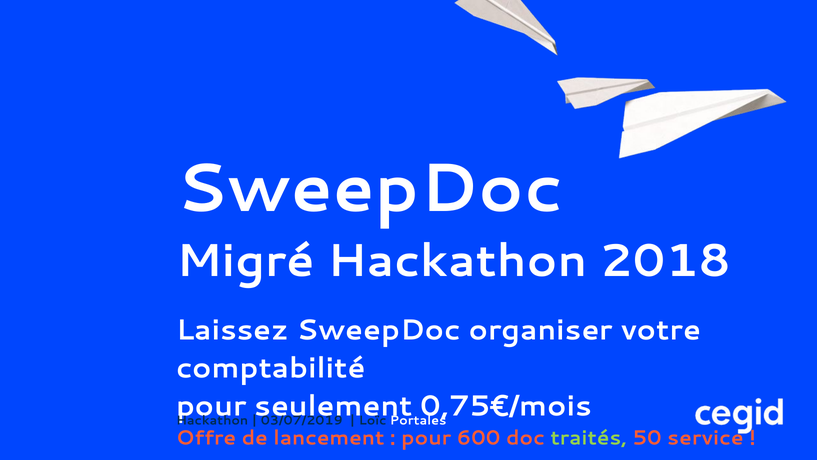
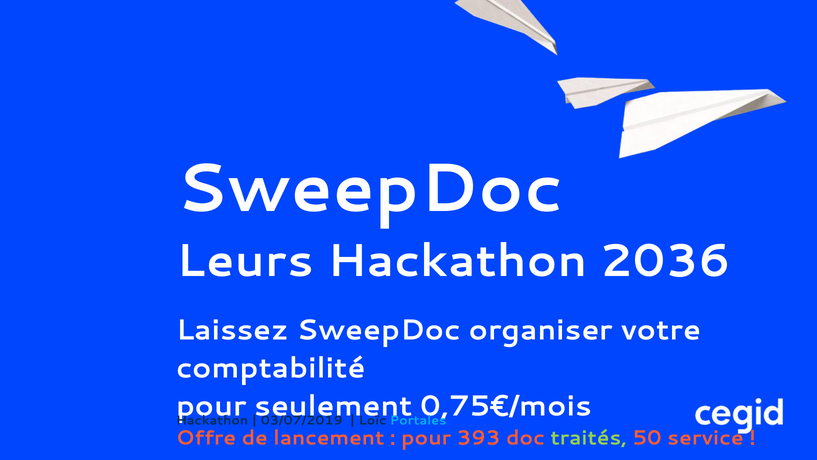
Migré: Migré -> Leurs
2018: 2018 -> 2036
Portales colour: white -> light blue
600: 600 -> 393
